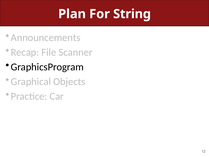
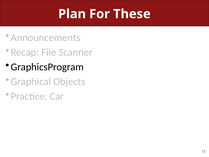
String: String -> These
